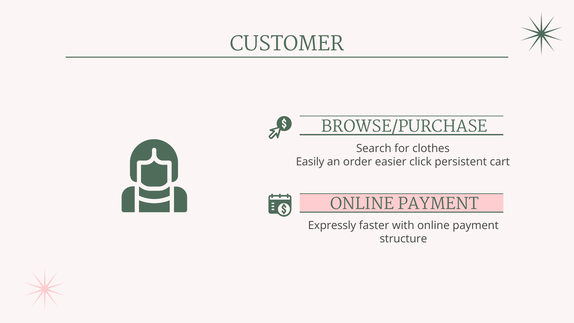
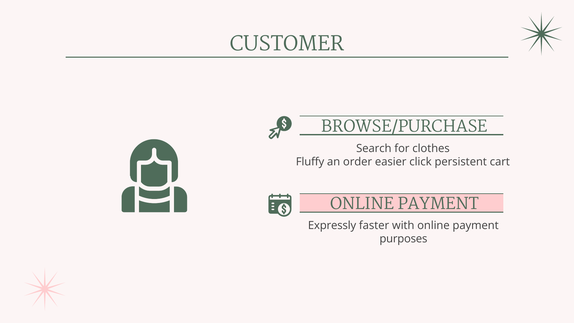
Easily: Easily -> Fluffy
structure: structure -> purposes
